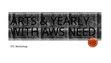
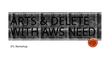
YEARLY: YEARLY -> DELETE
